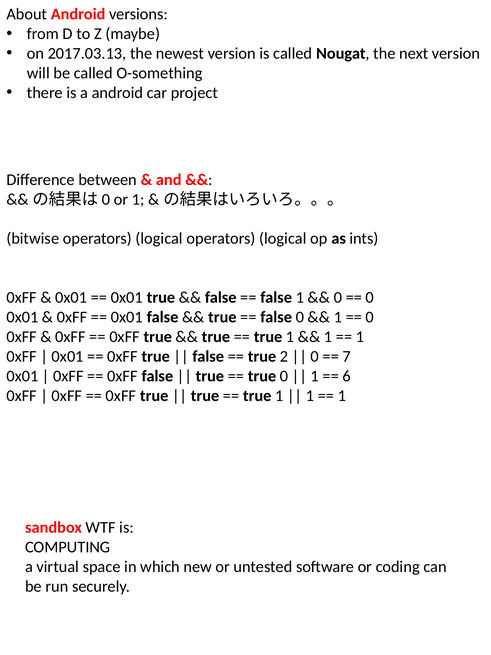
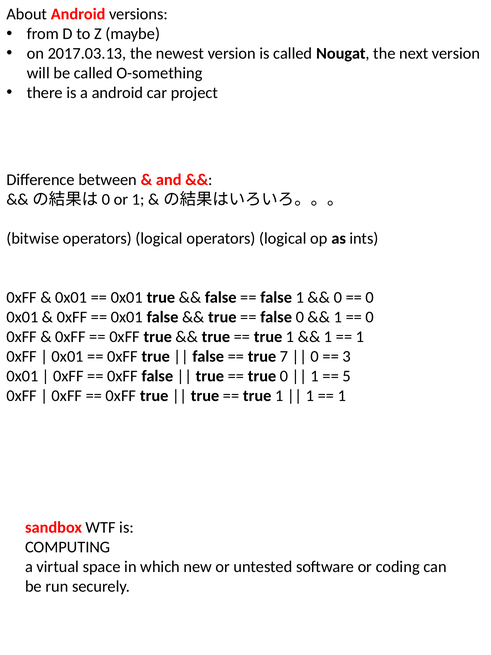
2: 2 -> 7
7: 7 -> 3
6: 6 -> 5
